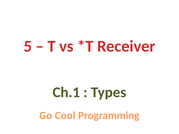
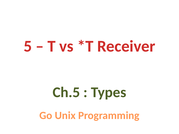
Ch.1: Ch.1 -> Ch.5
Cool: Cool -> Unix
